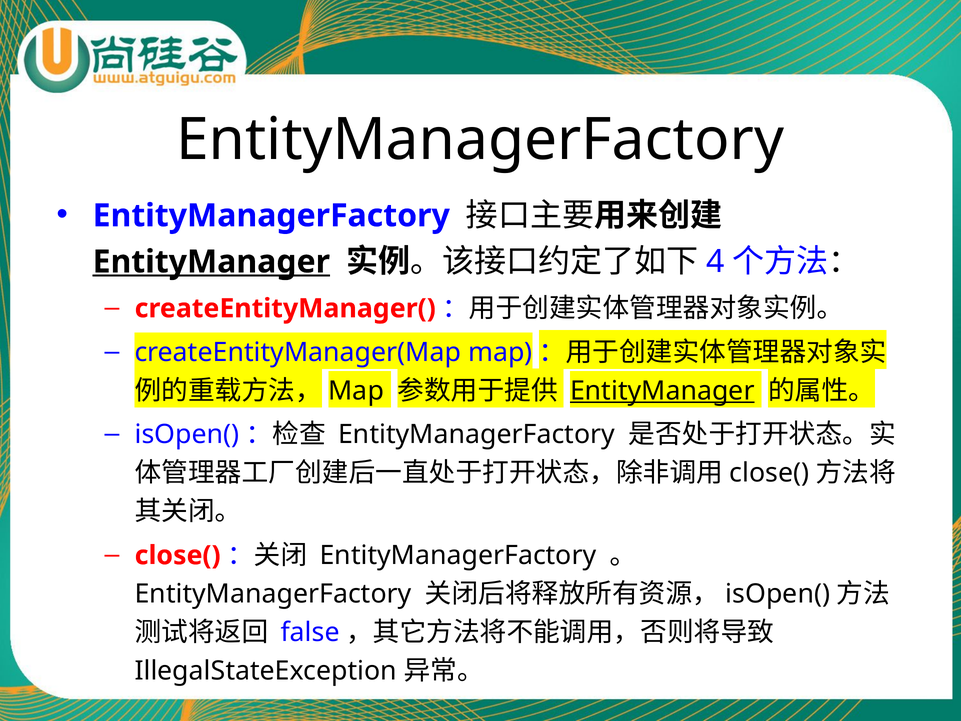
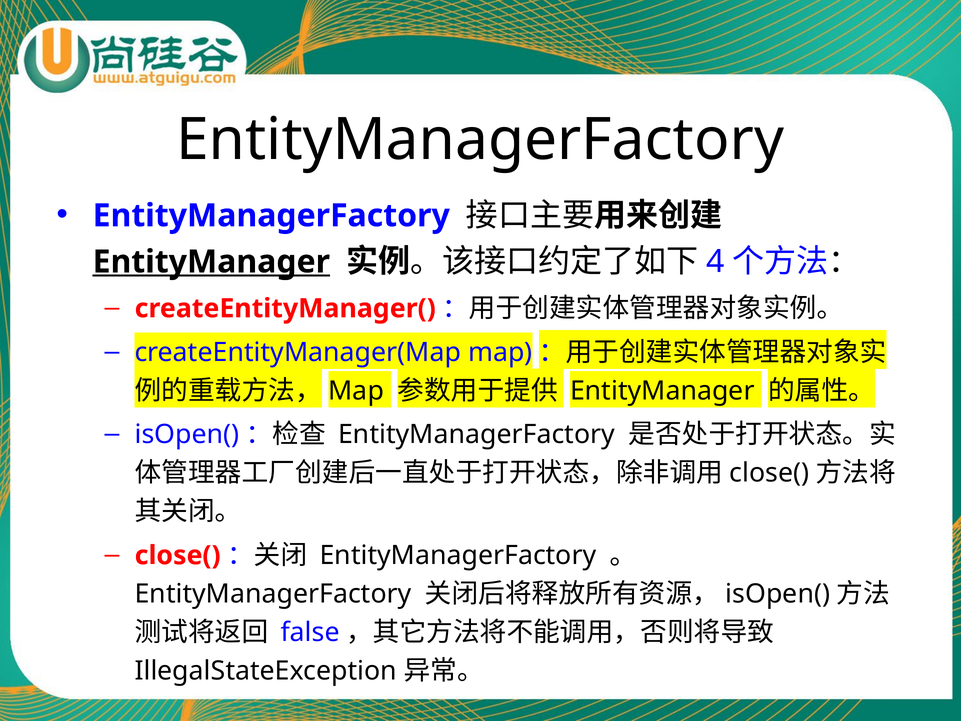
EntityManager at (662, 391) underline: present -> none
